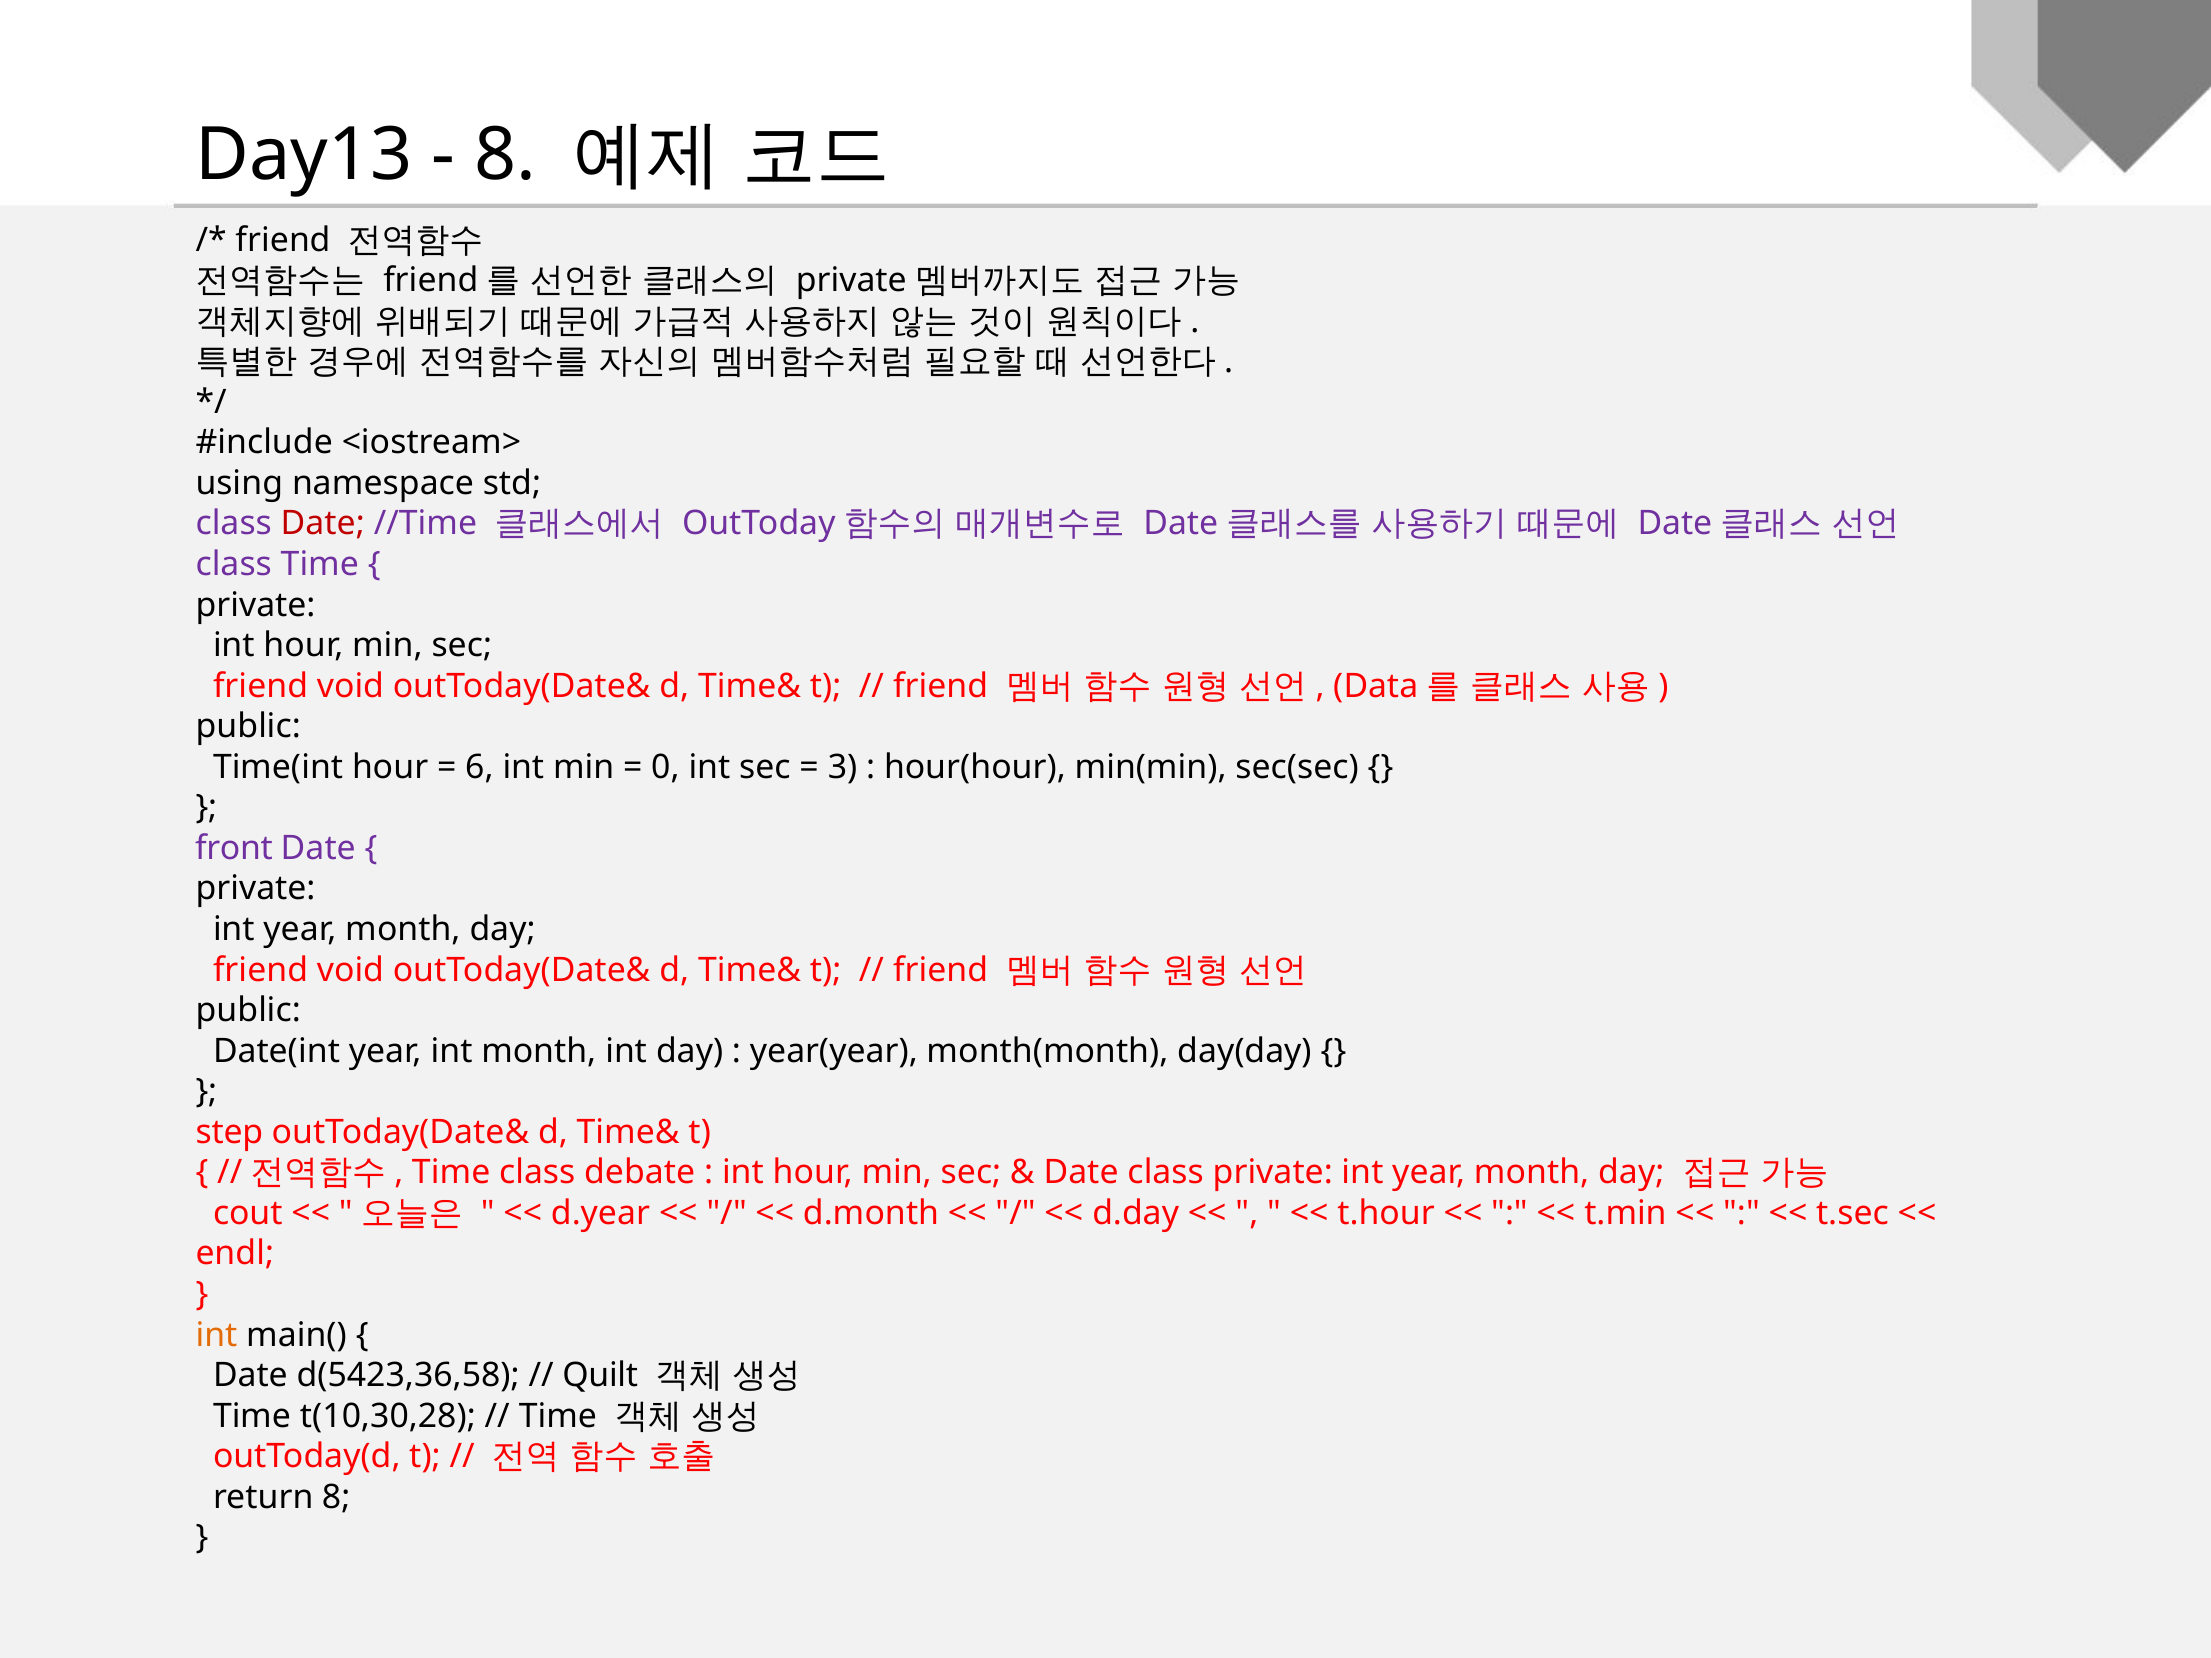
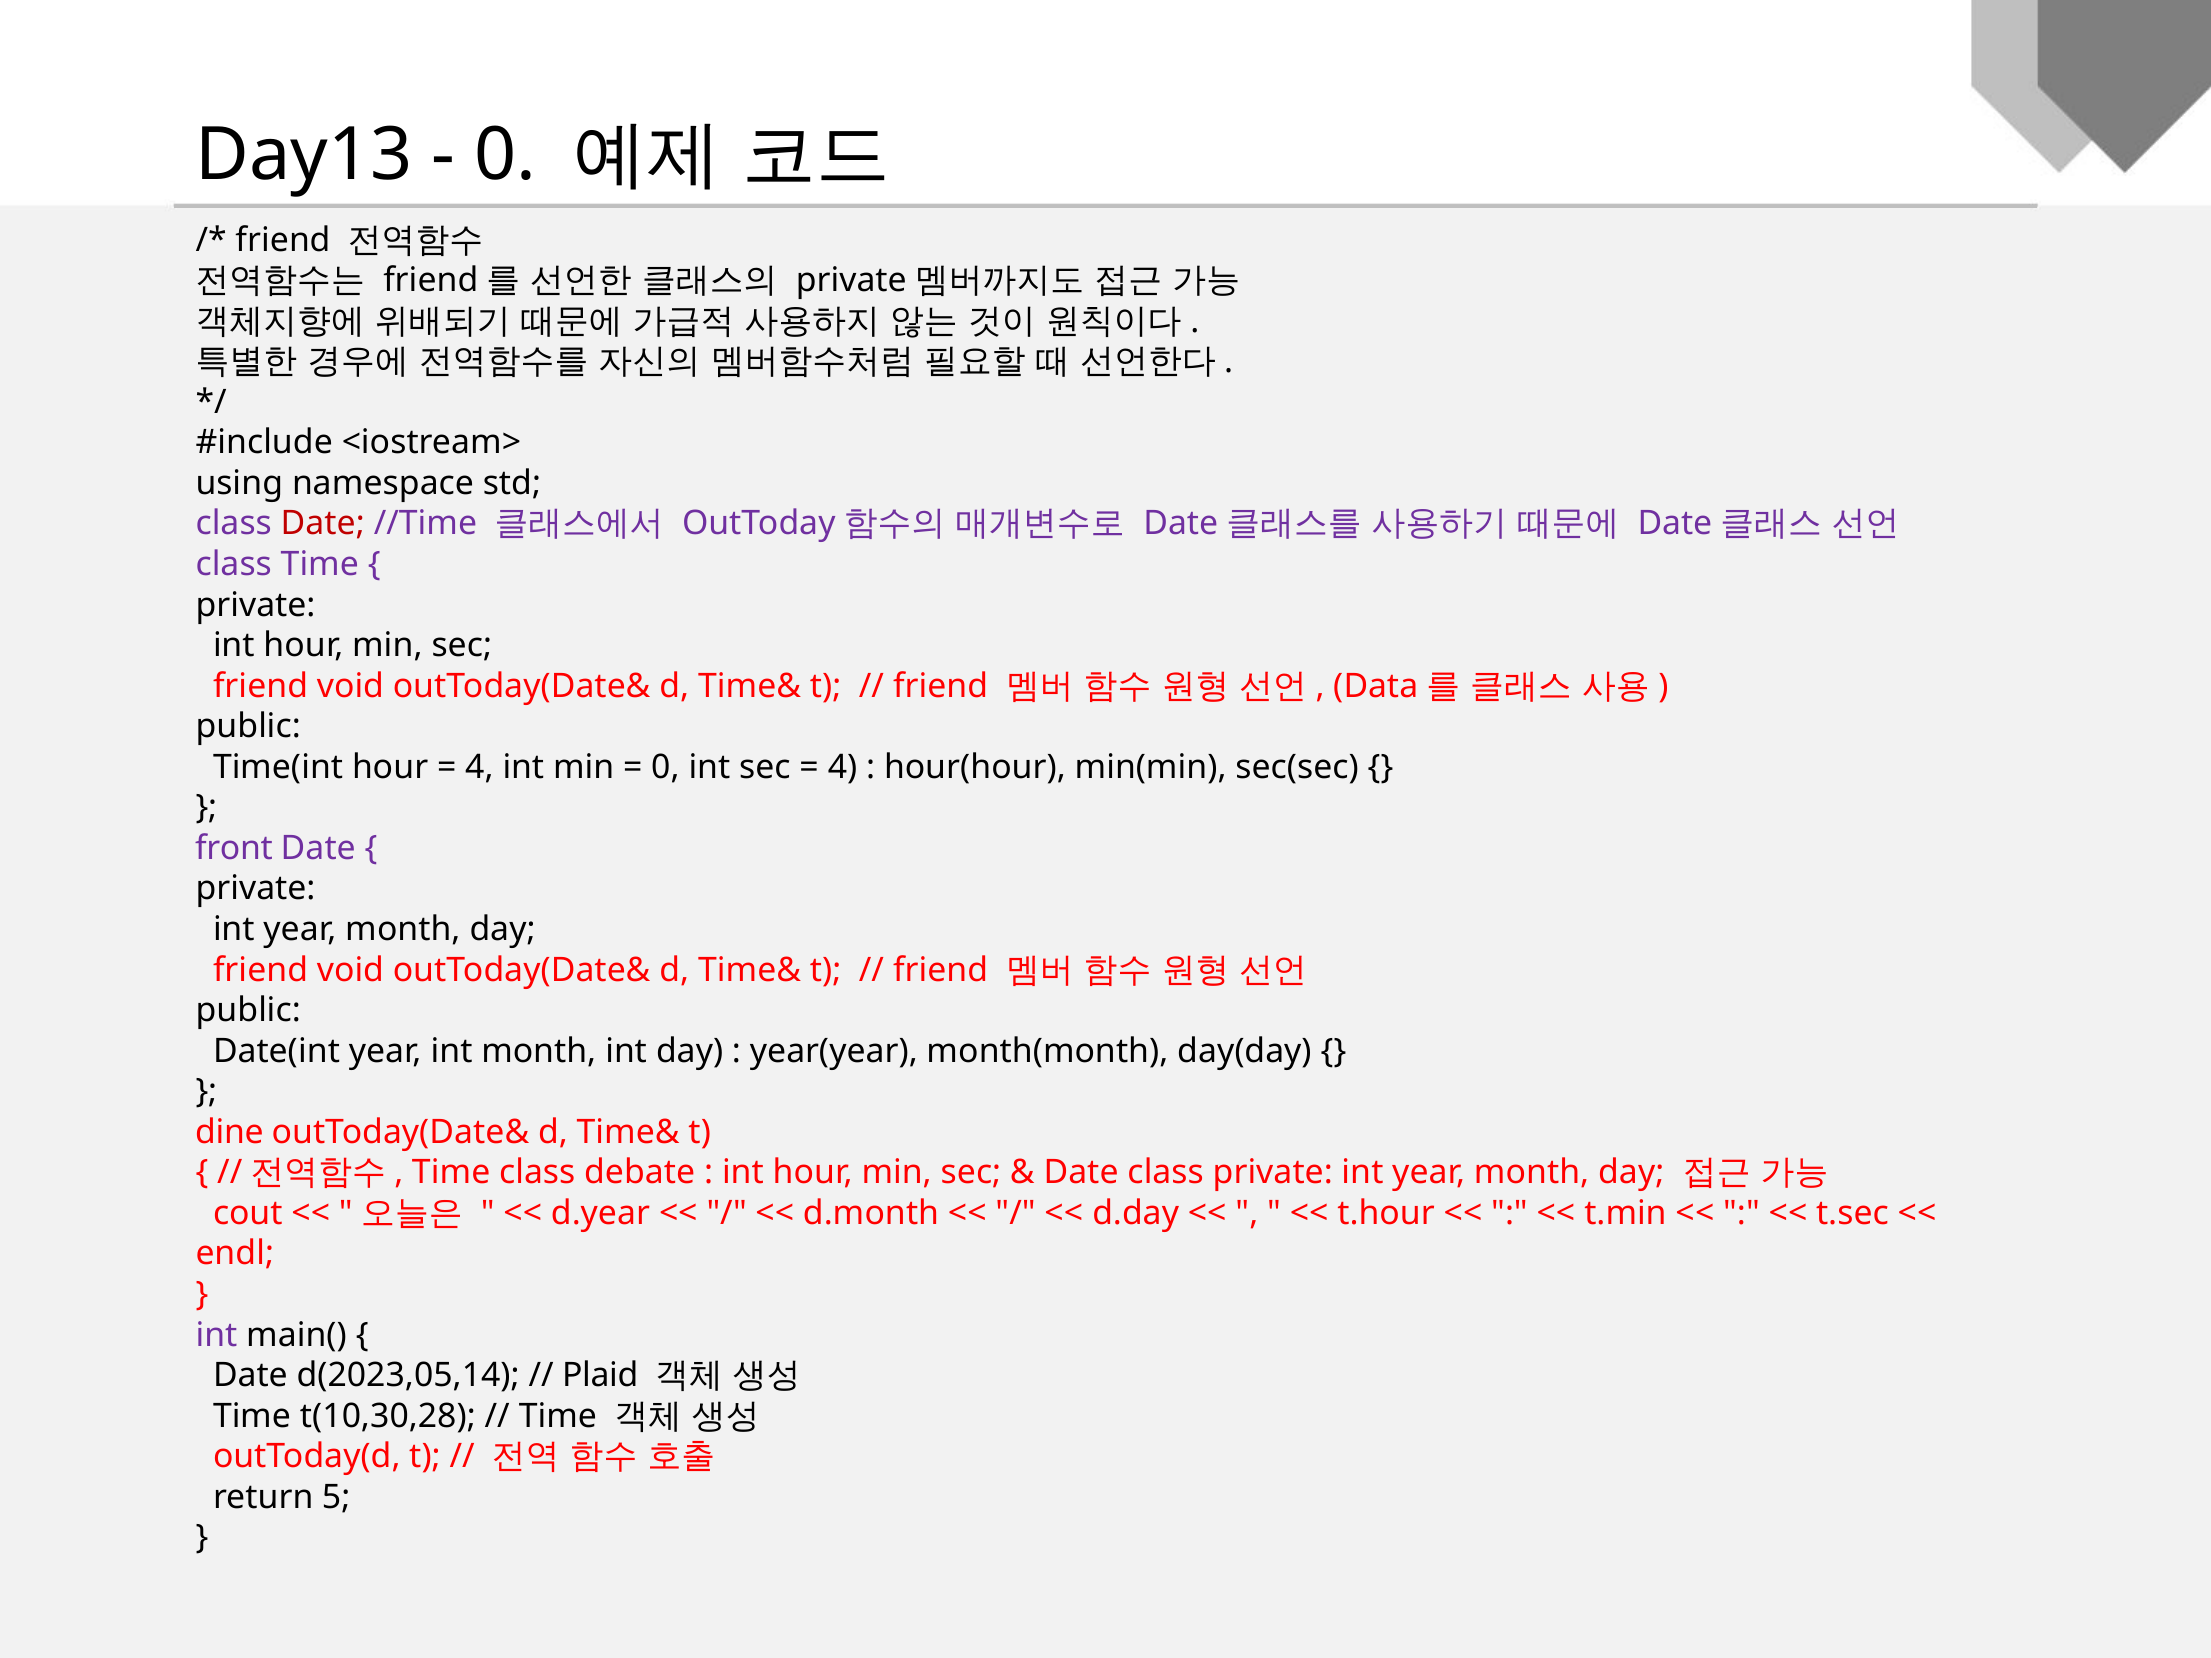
8 at (506, 155): 8 -> 0
6 at (479, 767): 6 -> 4
3 at (843, 767): 3 -> 4
step: step -> dine
int at (217, 1335) colour: orange -> purple
d(5423,36,58: d(5423,36,58 -> d(2023,05,14
Quilt: Quilt -> Plaid
return 8: 8 -> 5
